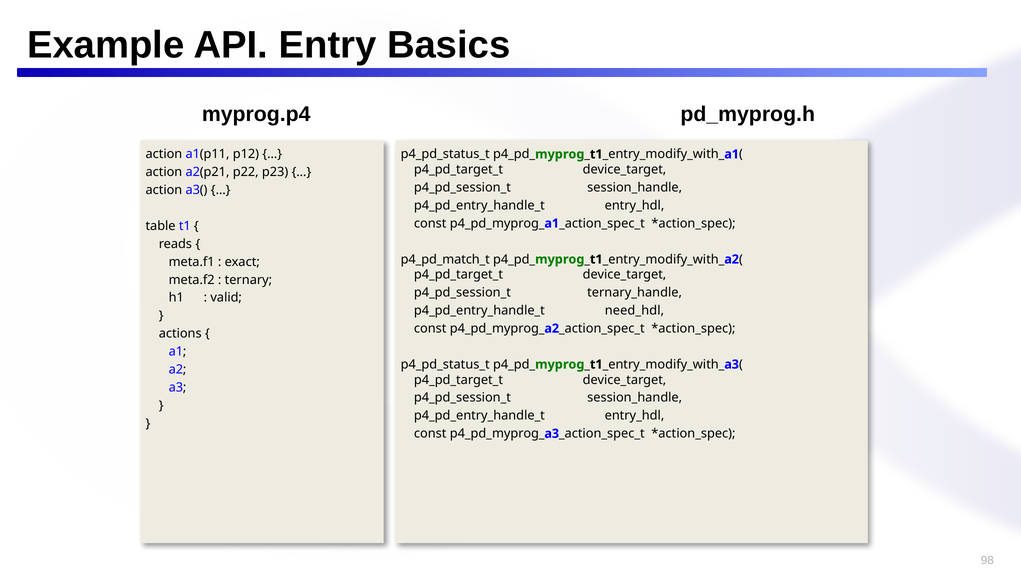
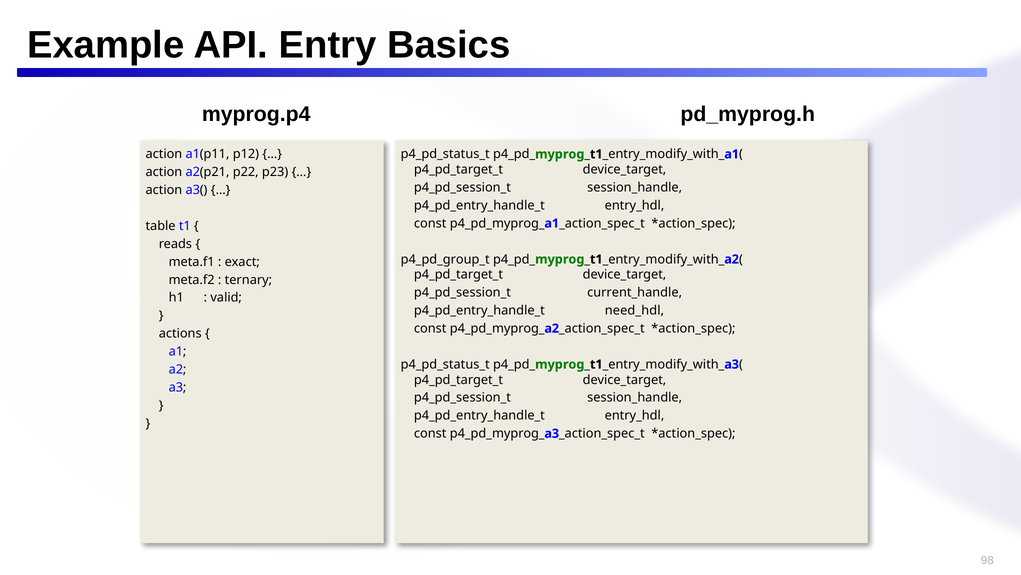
p4_pd_match_t: p4_pd_match_t -> p4_pd_group_t
ternary_handle: ternary_handle -> current_handle
